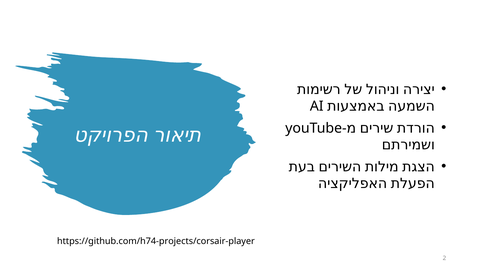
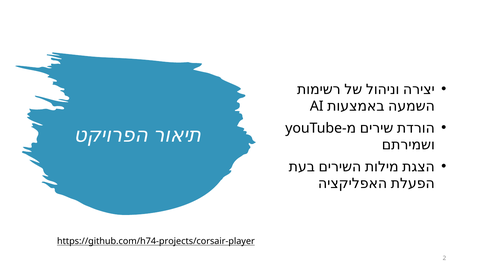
https://github.com/h74-projects/corsair-player underline: none -> present
